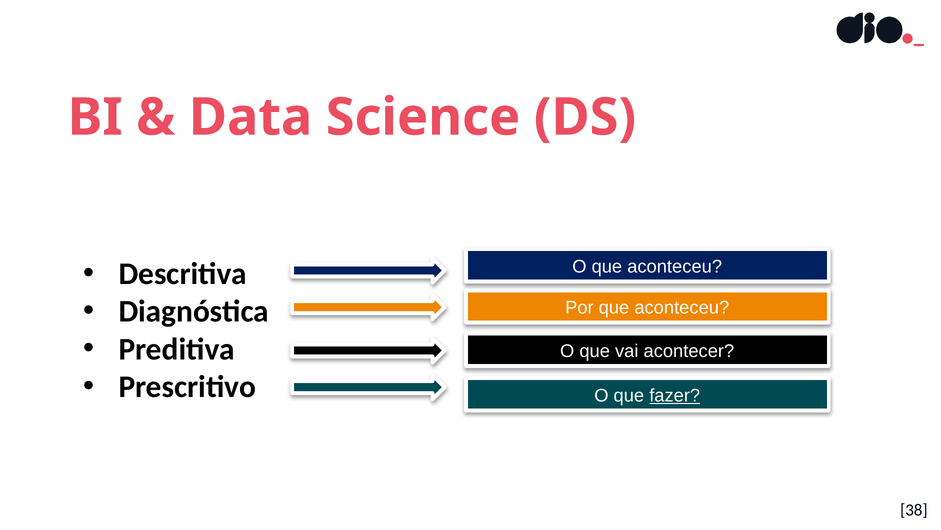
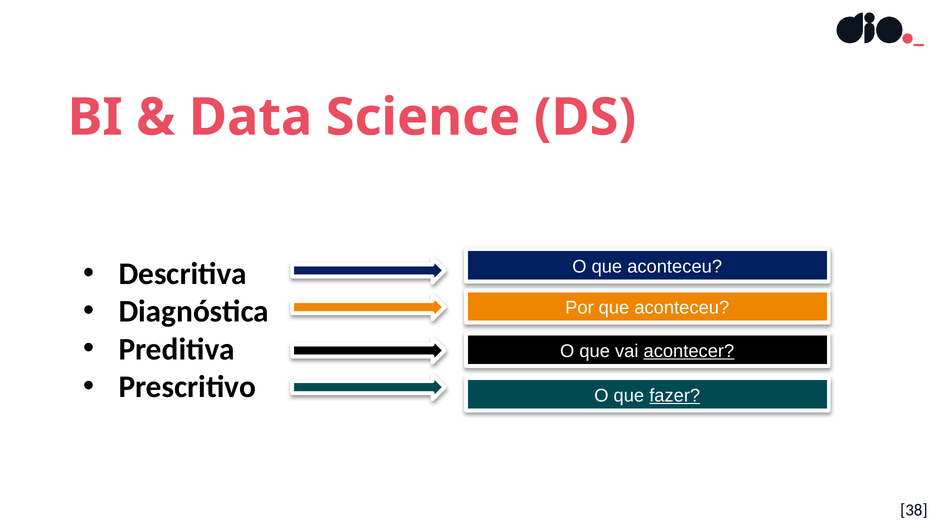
acontecer underline: none -> present
